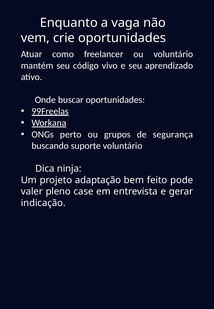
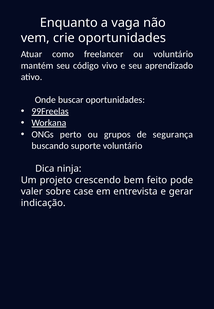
adaptação: adaptação -> crescendo
pleno: pleno -> sobre
